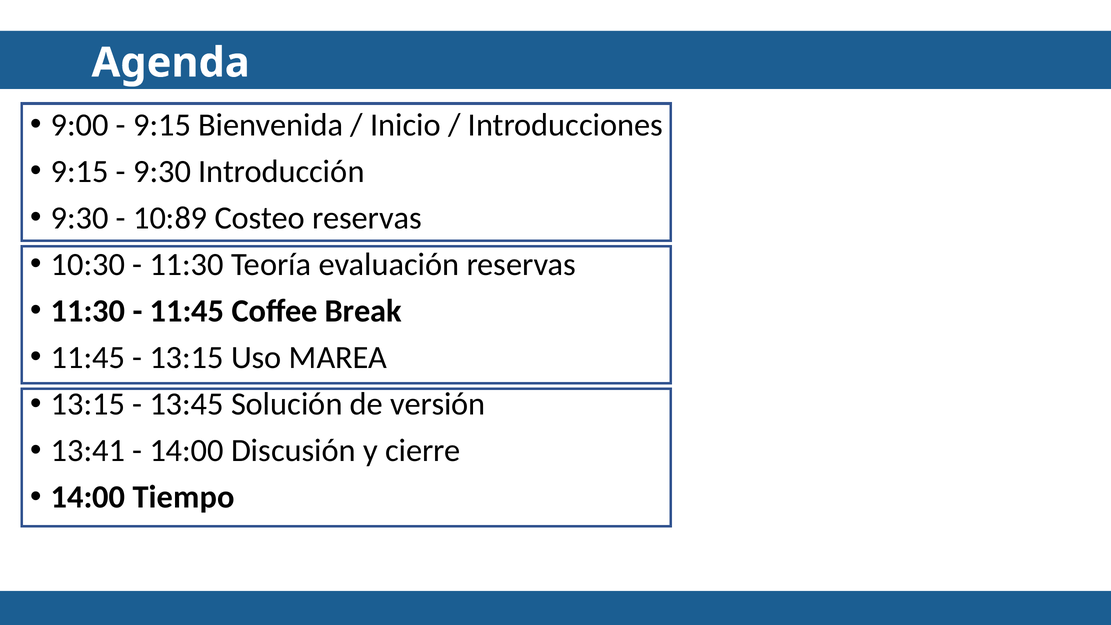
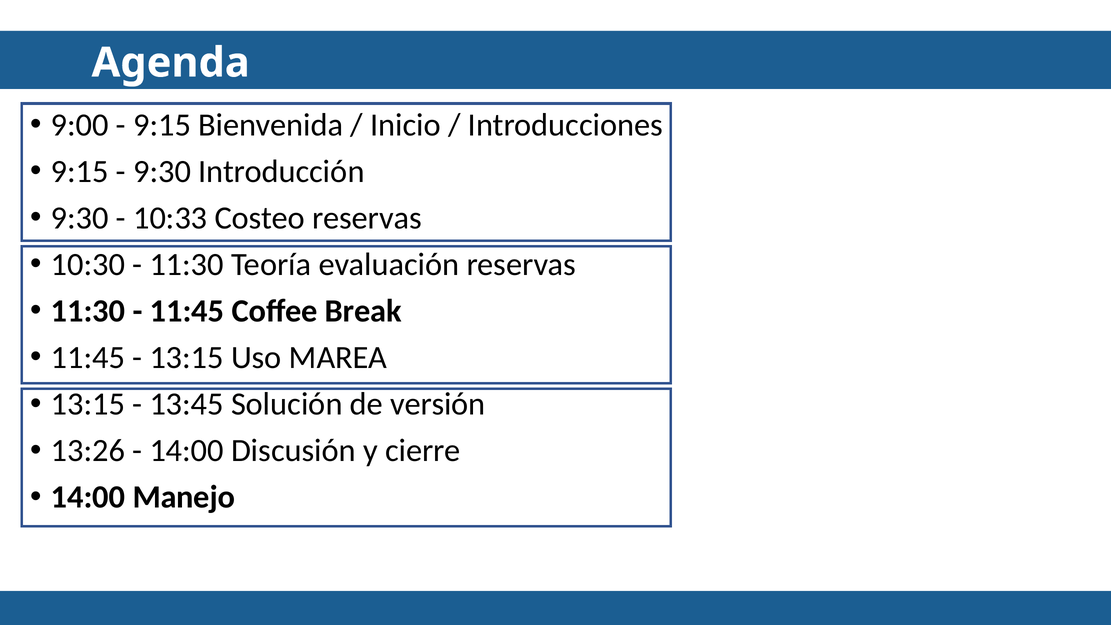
10:89: 10:89 -> 10:33
13:41: 13:41 -> 13:26
Tiempo: Tiempo -> Manejo
